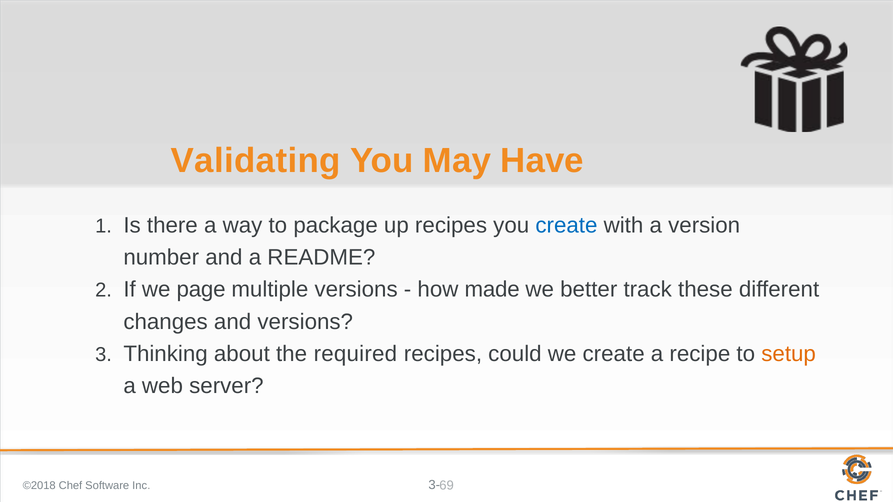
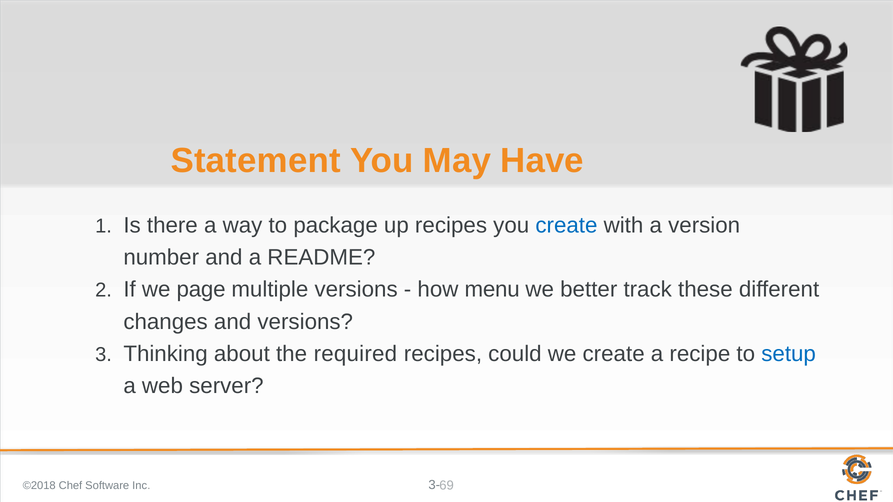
Validating: Validating -> Statement
made: made -> menu
setup colour: orange -> blue
